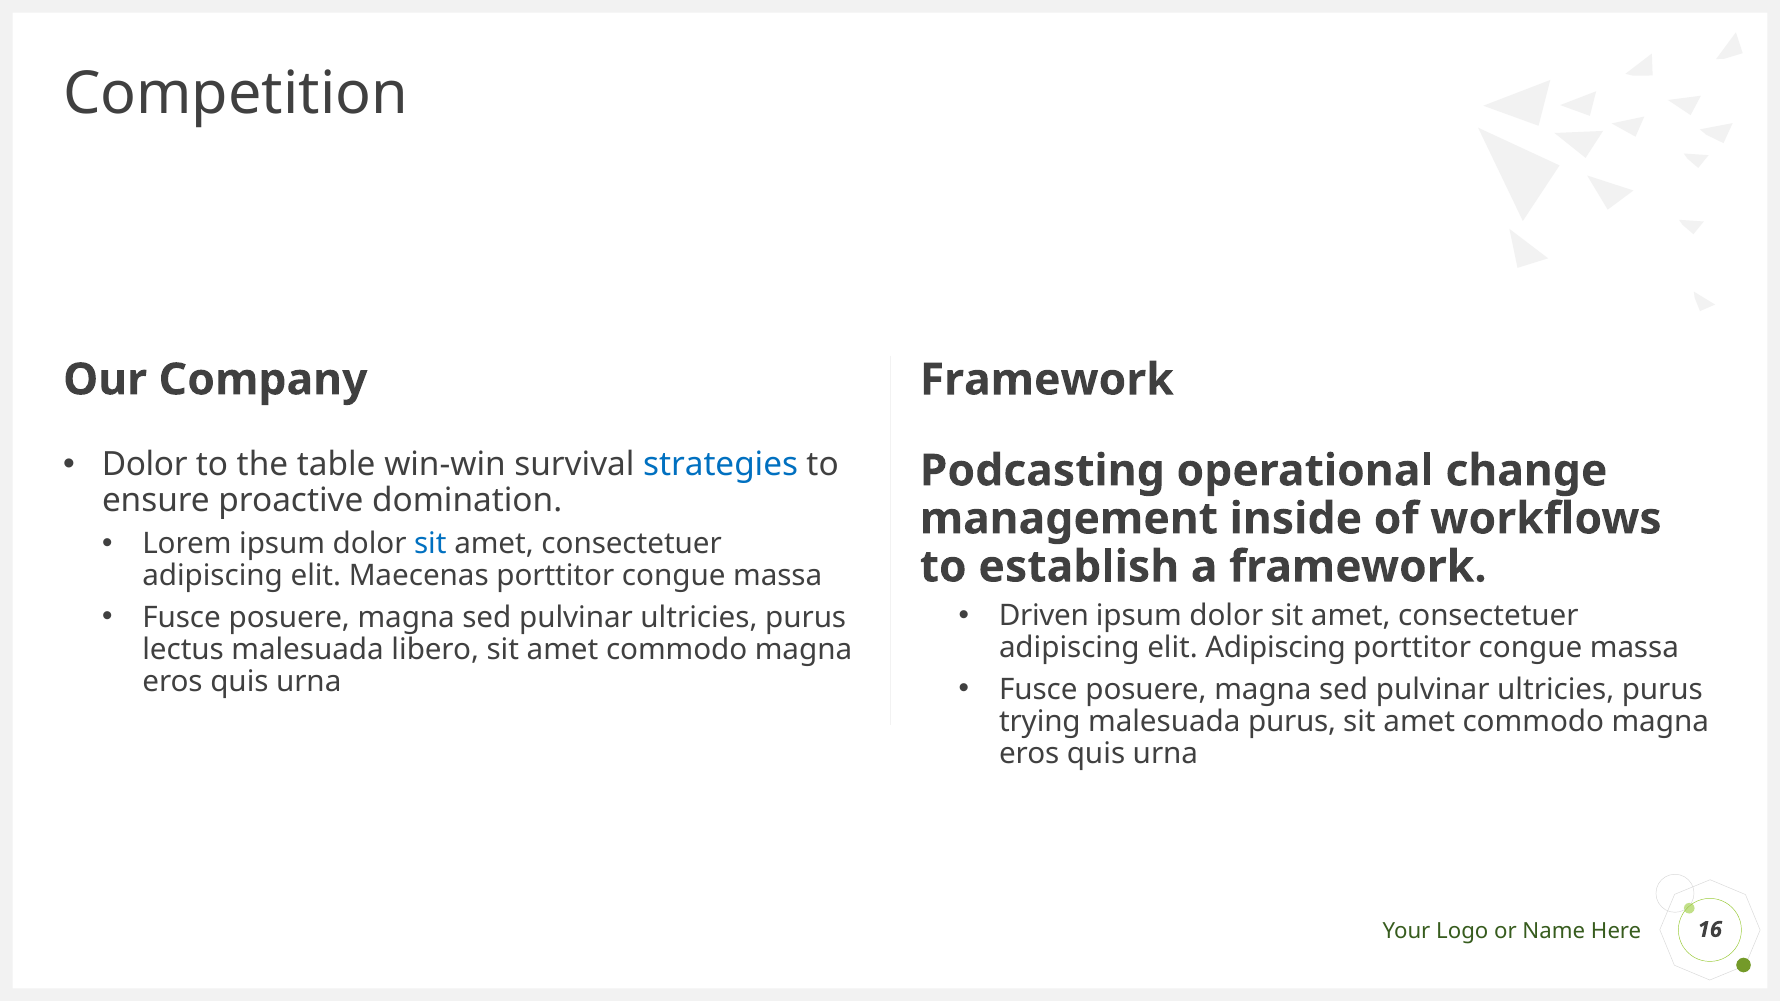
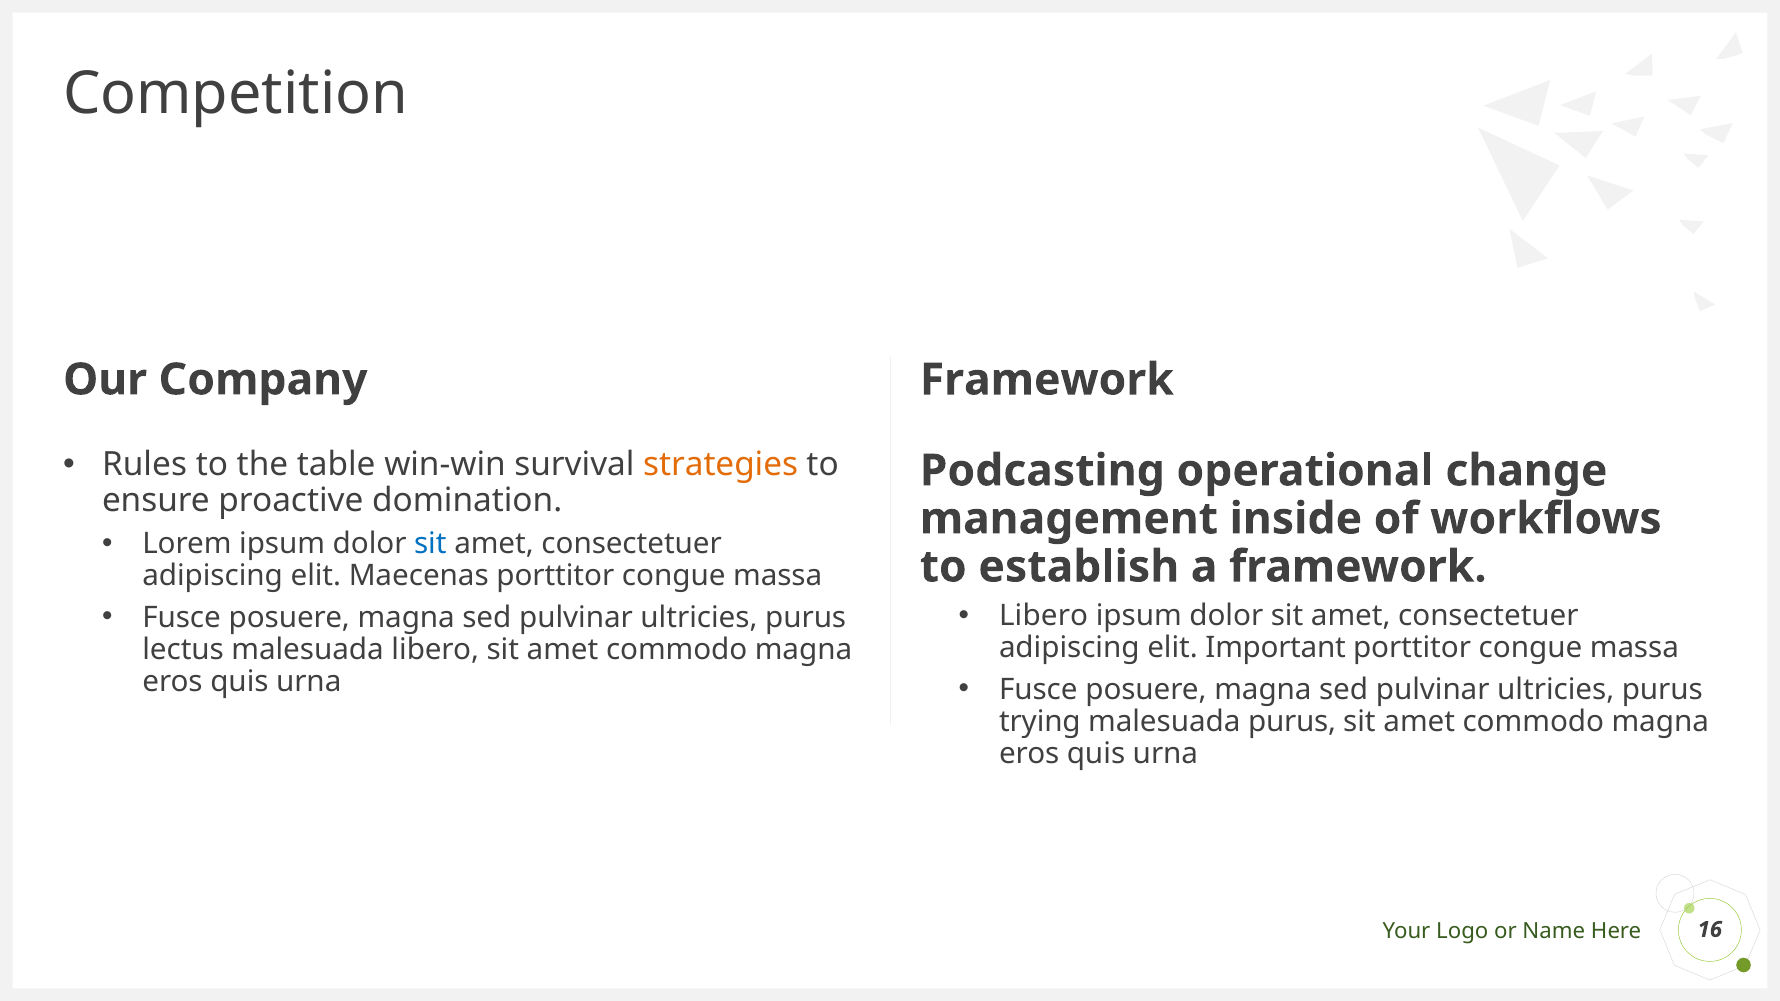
Dolor at (145, 465): Dolor -> Rules
strategies colour: blue -> orange
Driven at (1044, 616): Driven -> Libero
elit Adipiscing: Adipiscing -> Important
